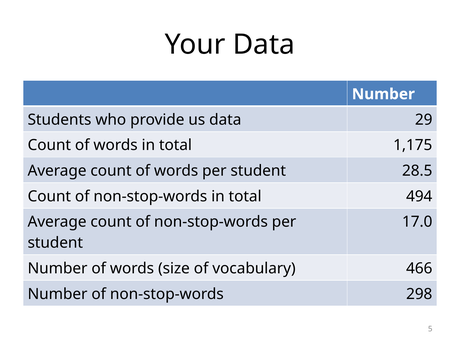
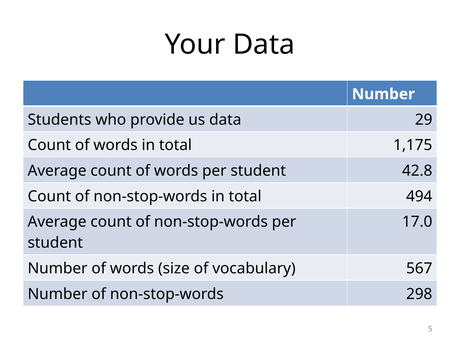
28.5: 28.5 -> 42.8
466: 466 -> 567
